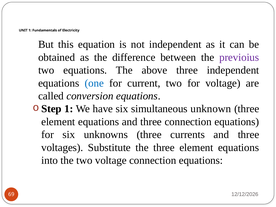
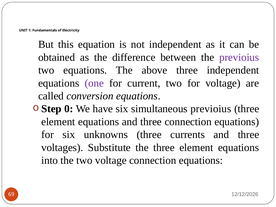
one colour: blue -> purple
1 at (69, 109): 1 -> 0
simultaneous unknown: unknown -> previoius
